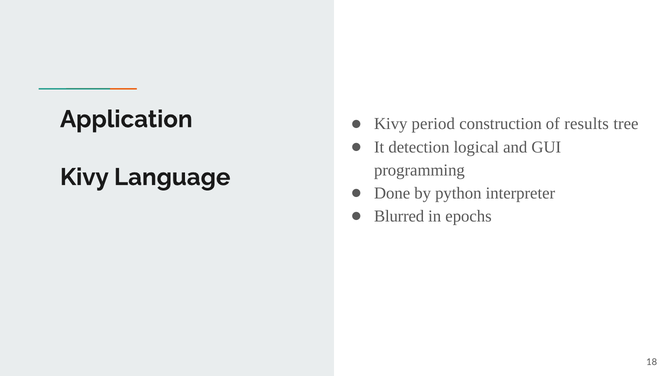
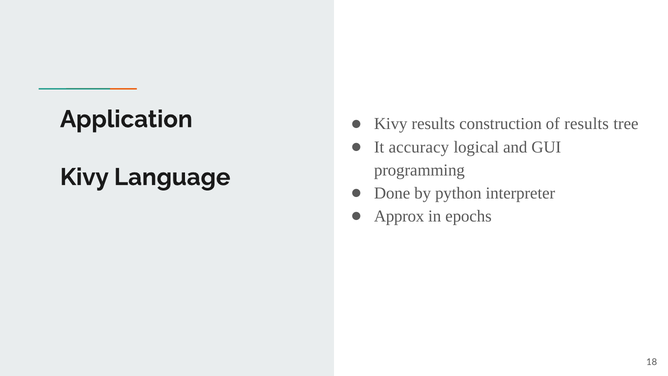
Kivy period: period -> results
detection: detection -> accuracy
Blurred: Blurred -> Approx
